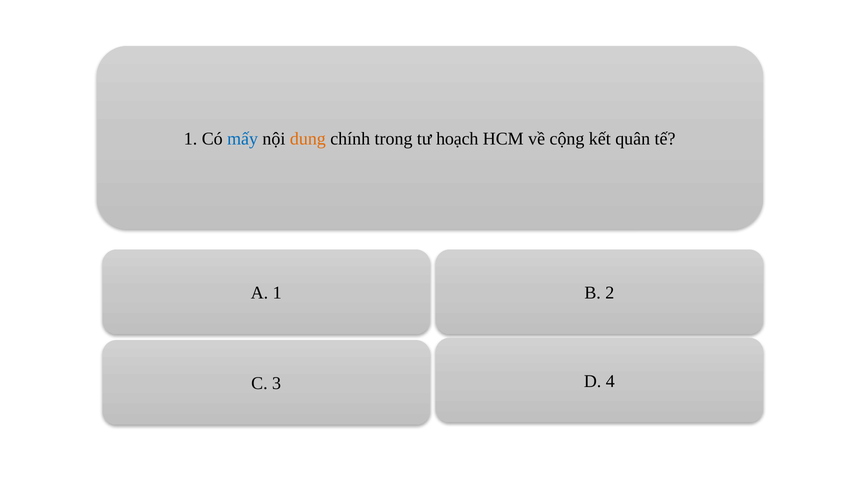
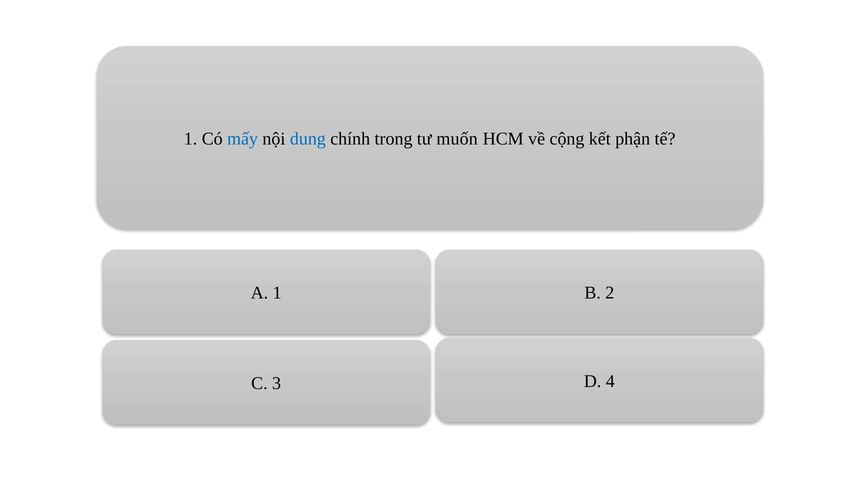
dung colour: orange -> blue
hoạch: hoạch -> muốn
quân: quân -> phận
